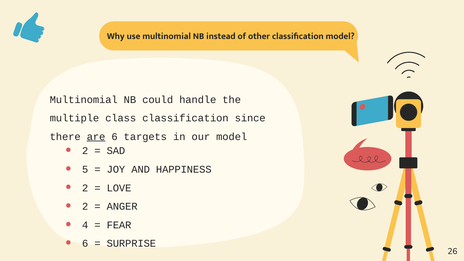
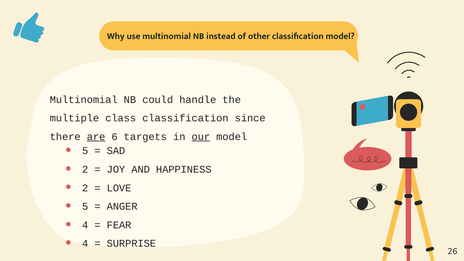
our underline: none -> present
2 at (85, 151): 2 -> 5
5 at (85, 169): 5 -> 2
2 at (85, 207): 2 -> 5
6 at (85, 244): 6 -> 4
